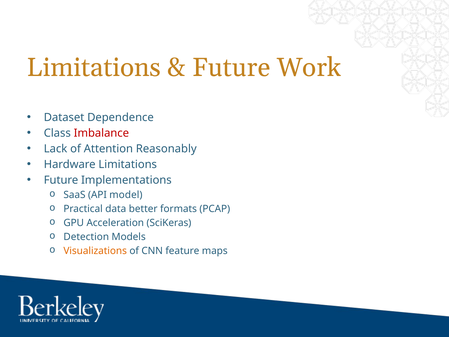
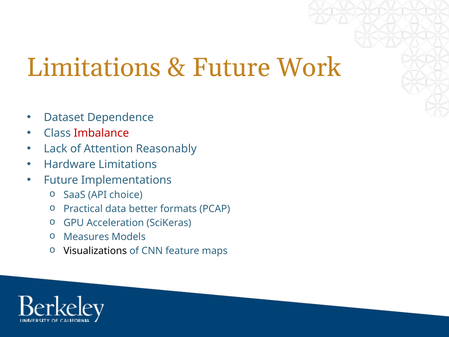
model: model -> choice
Detection: Detection -> Measures
Visualizations colour: orange -> black
